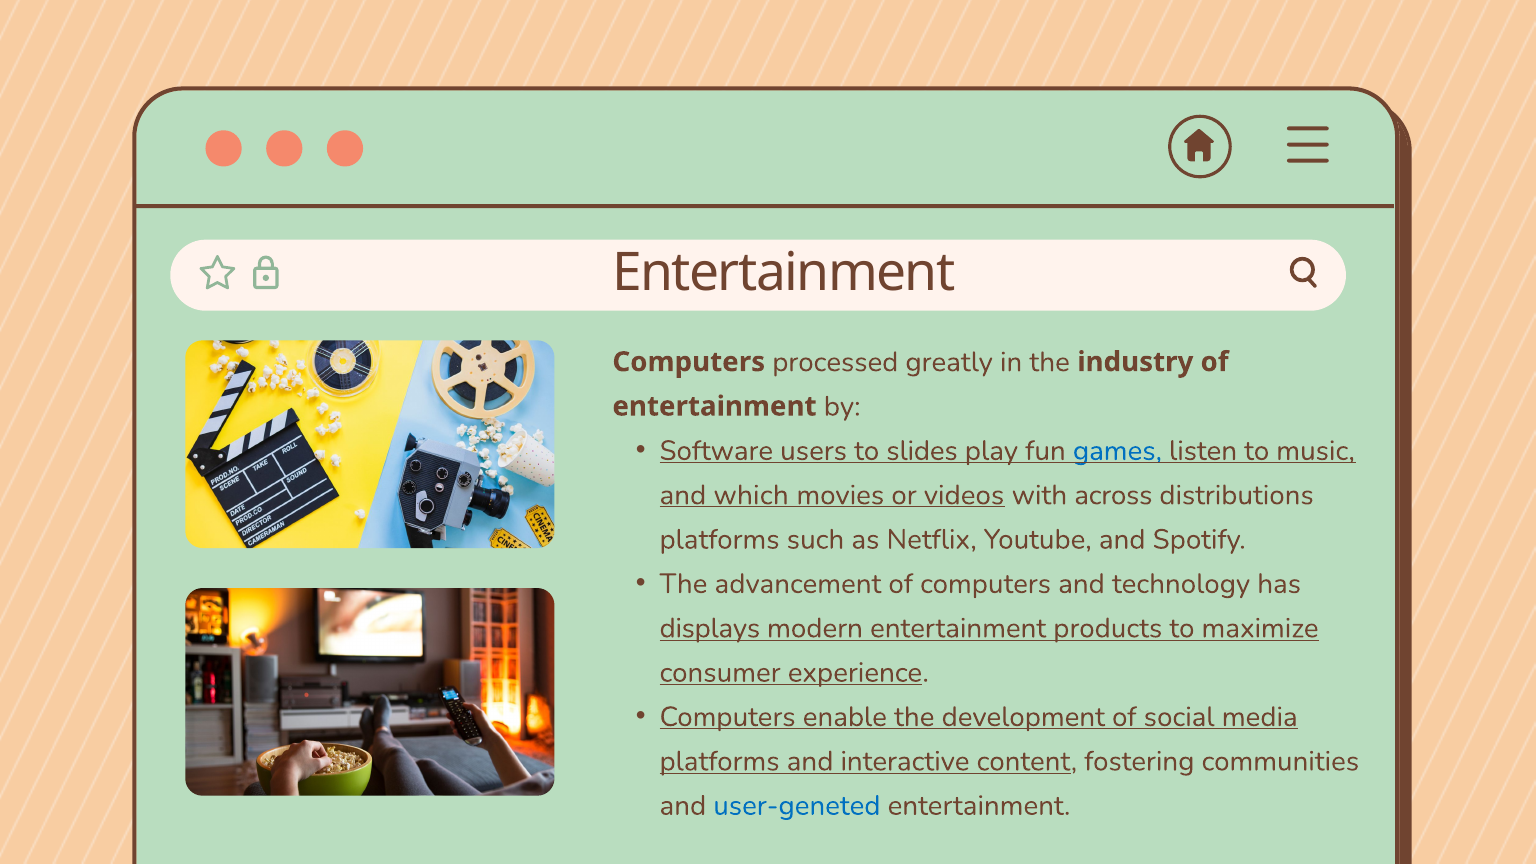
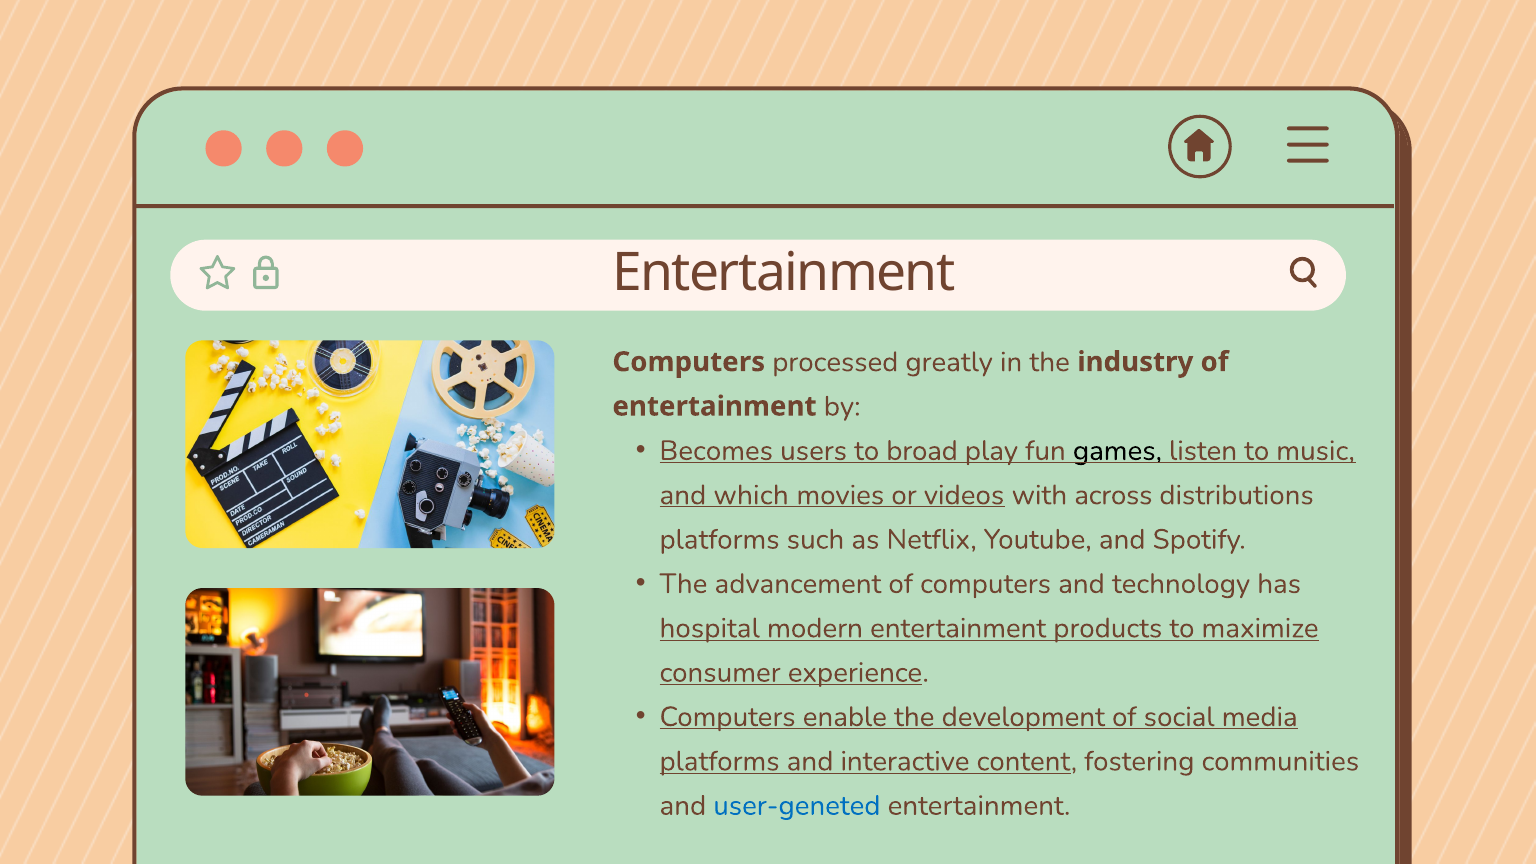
Software: Software -> Becomes
slides: slides -> broad
games colour: blue -> black
displays: displays -> hospital
